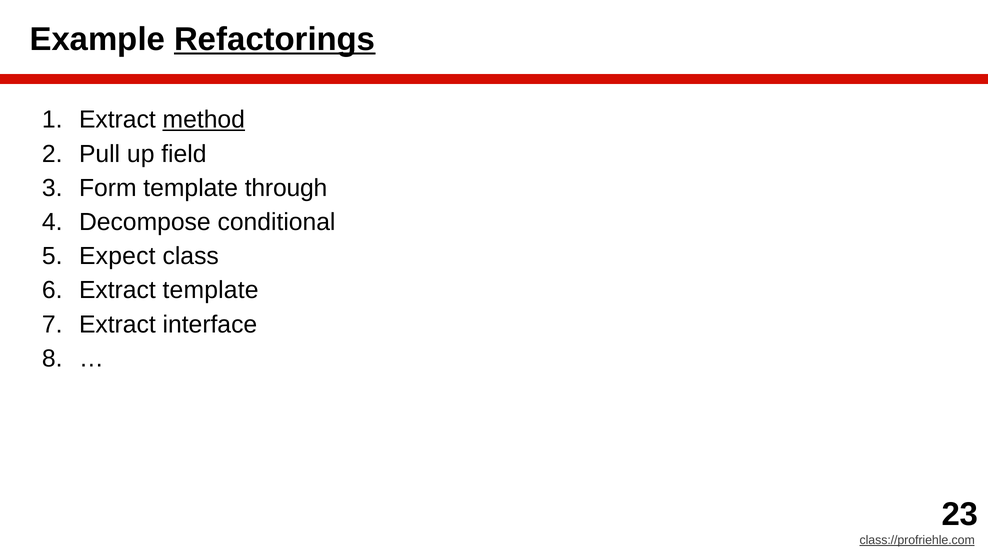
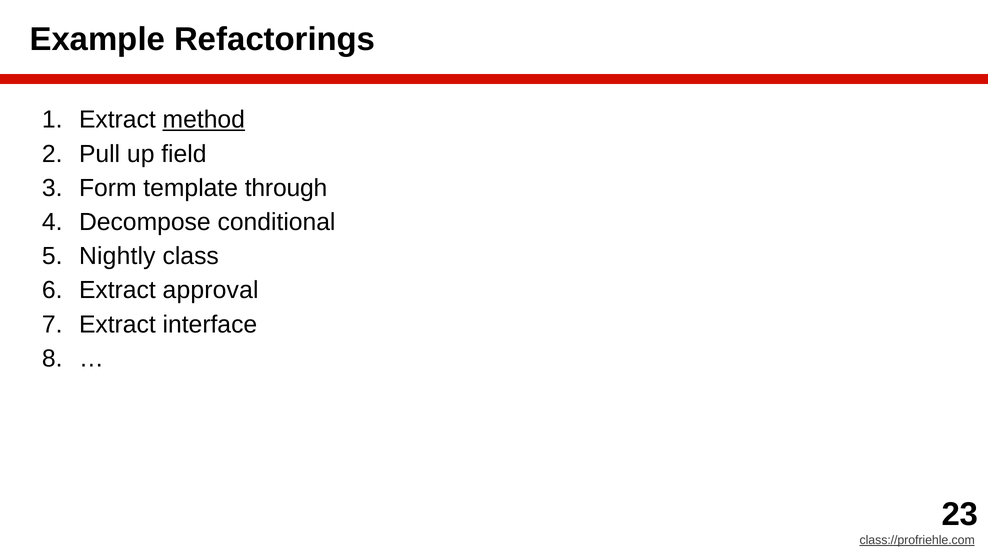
Refactorings underline: present -> none
Expect: Expect -> Nightly
Extract template: template -> approval
